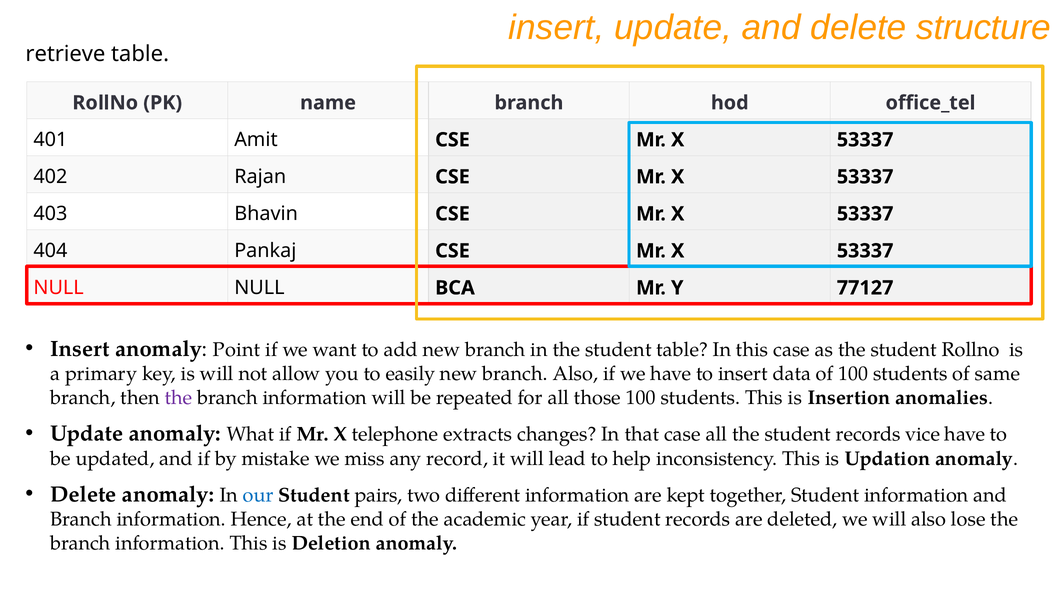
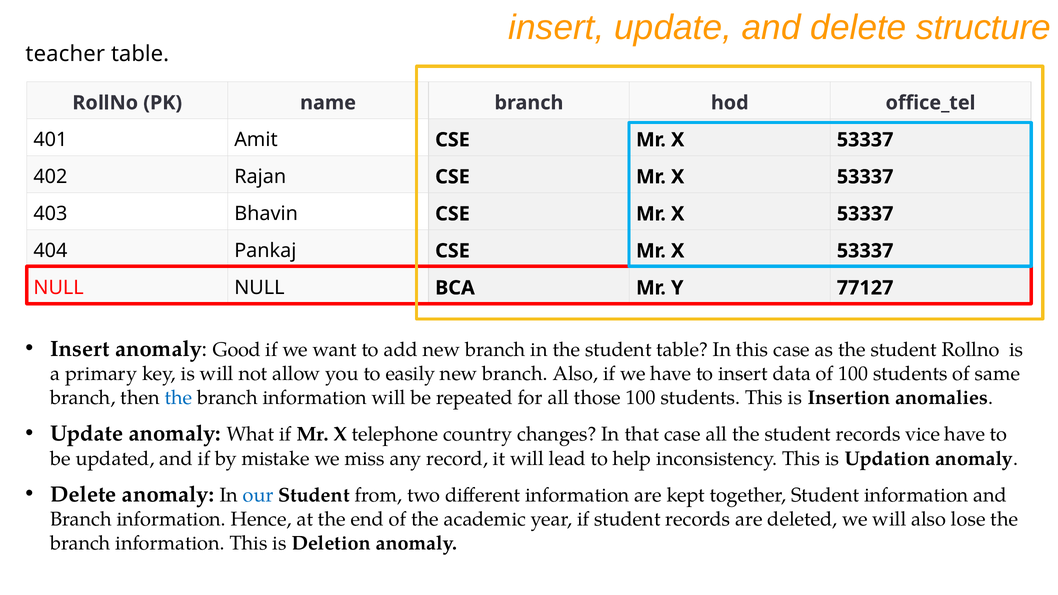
retrieve: retrieve -> teacher
Point: Point -> Good
the at (179, 398) colour: purple -> blue
extracts: extracts -> country
pairs: pairs -> from
